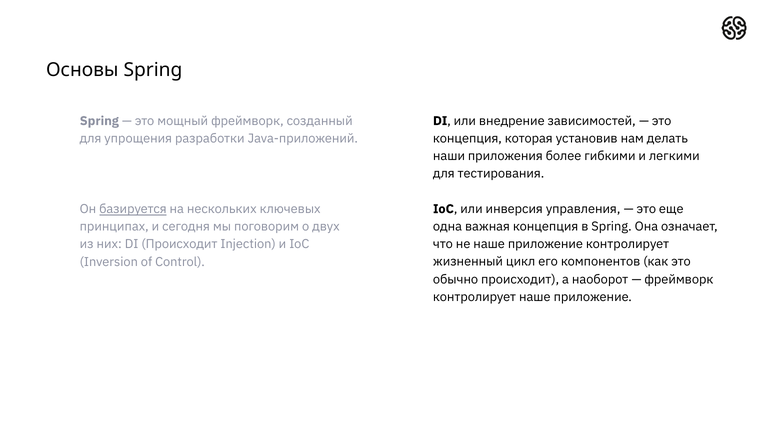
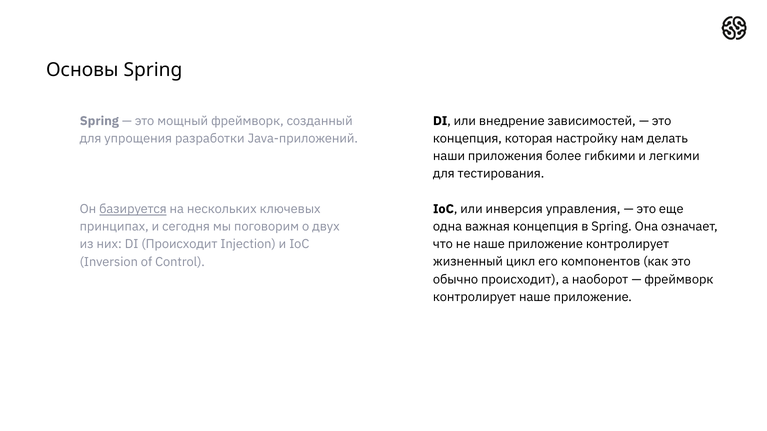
установив: установив -> настройку
